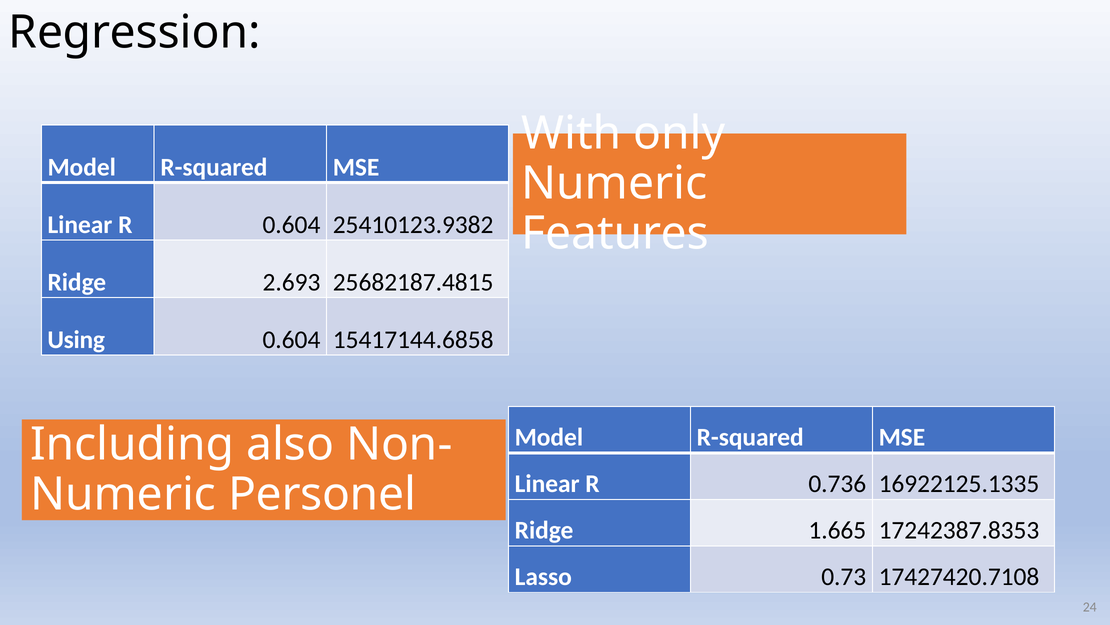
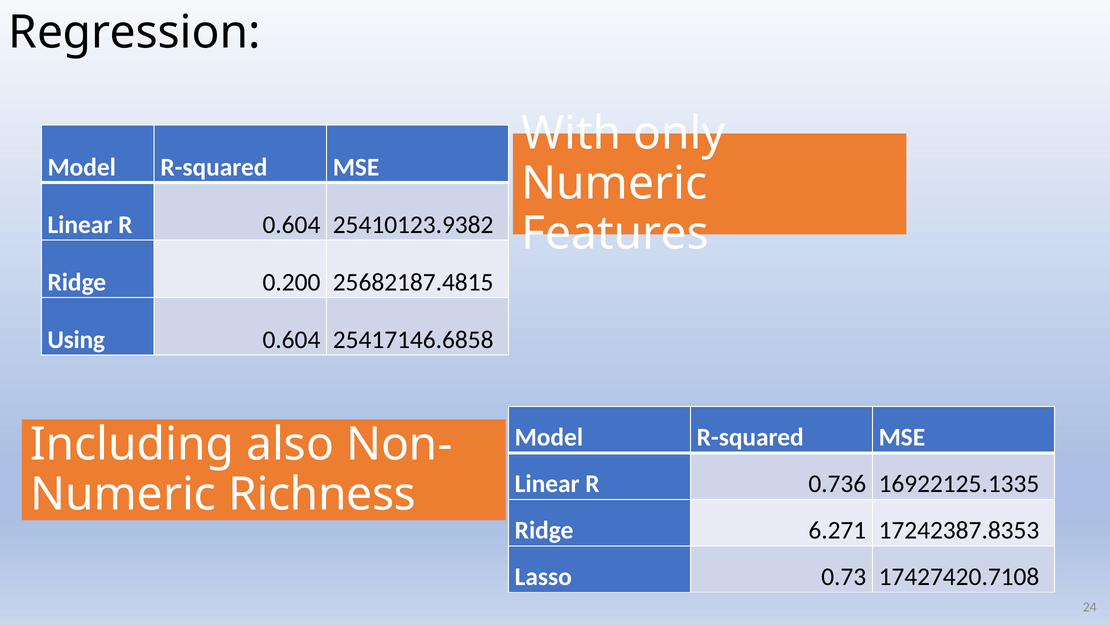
2.693: 2.693 -> 0.200
15417144.6858: 15417144.6858 -> 25417146.6858
Personel: Personel -> Richness
1.665: 1.665 -> 6.271
